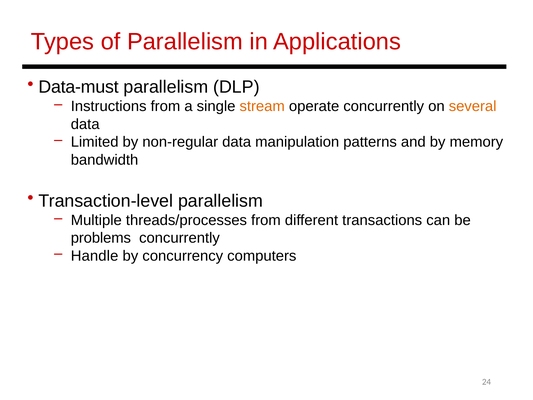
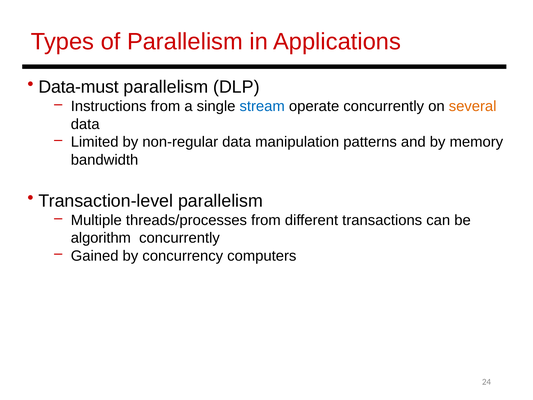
stream colour: orange -> blue
problems: problems -> algorithm
Handle: Handle -> Gained
